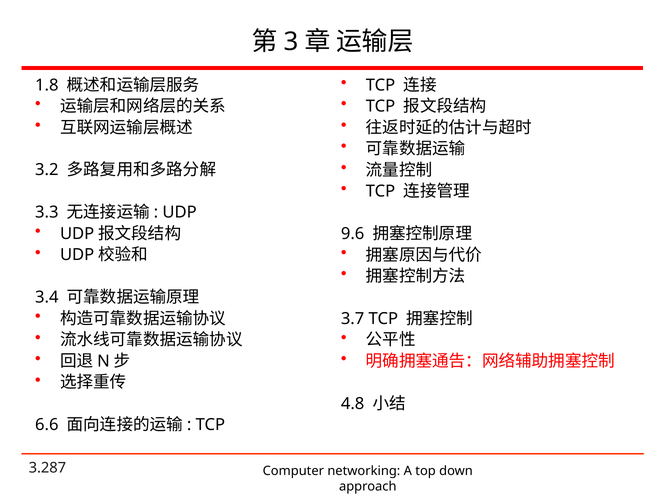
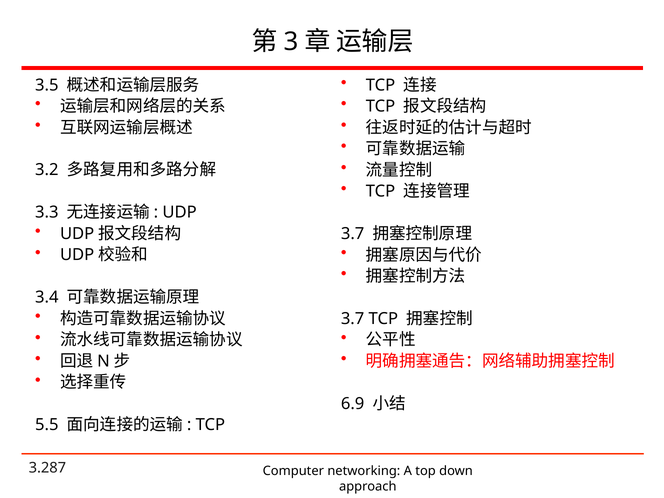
1.8: 1.8 -> 3.5
9.6 at (353, 234): 9.6 -> 3.7
4.8: 4.8 -> 6.9
6.6: 6.6 -> 5.5
